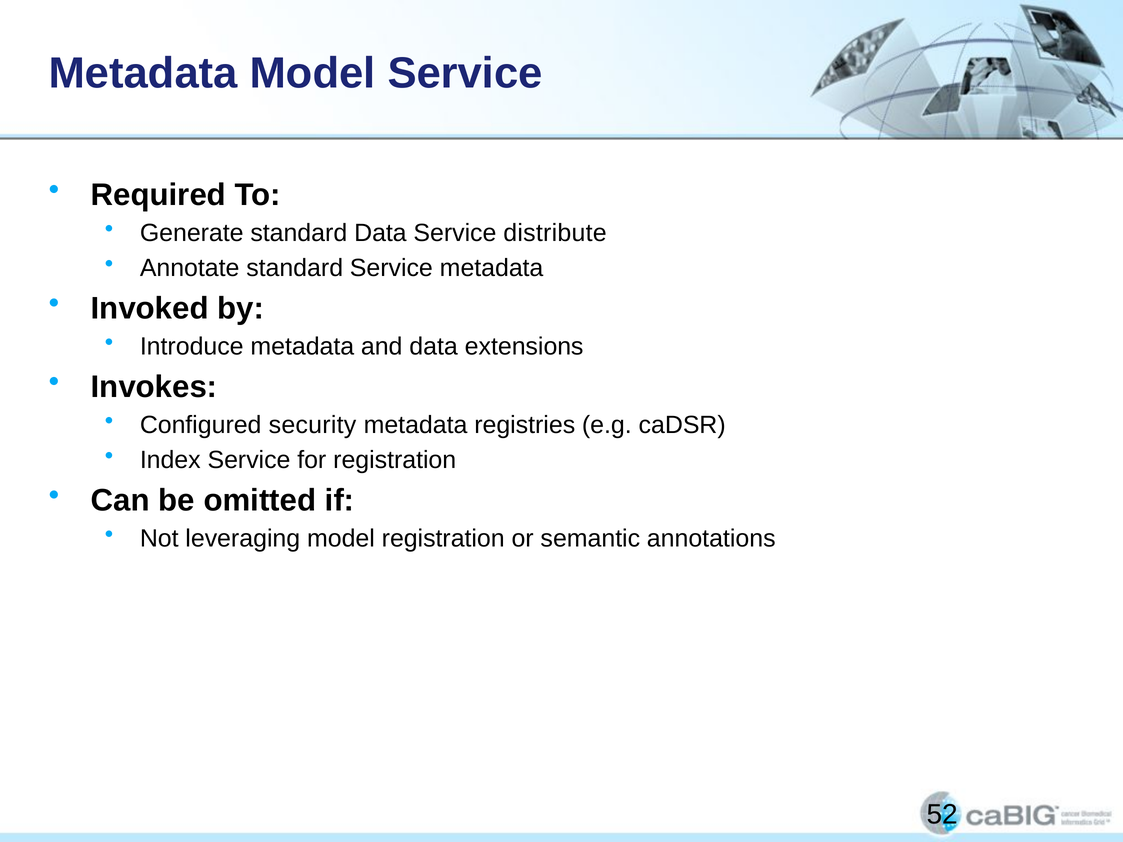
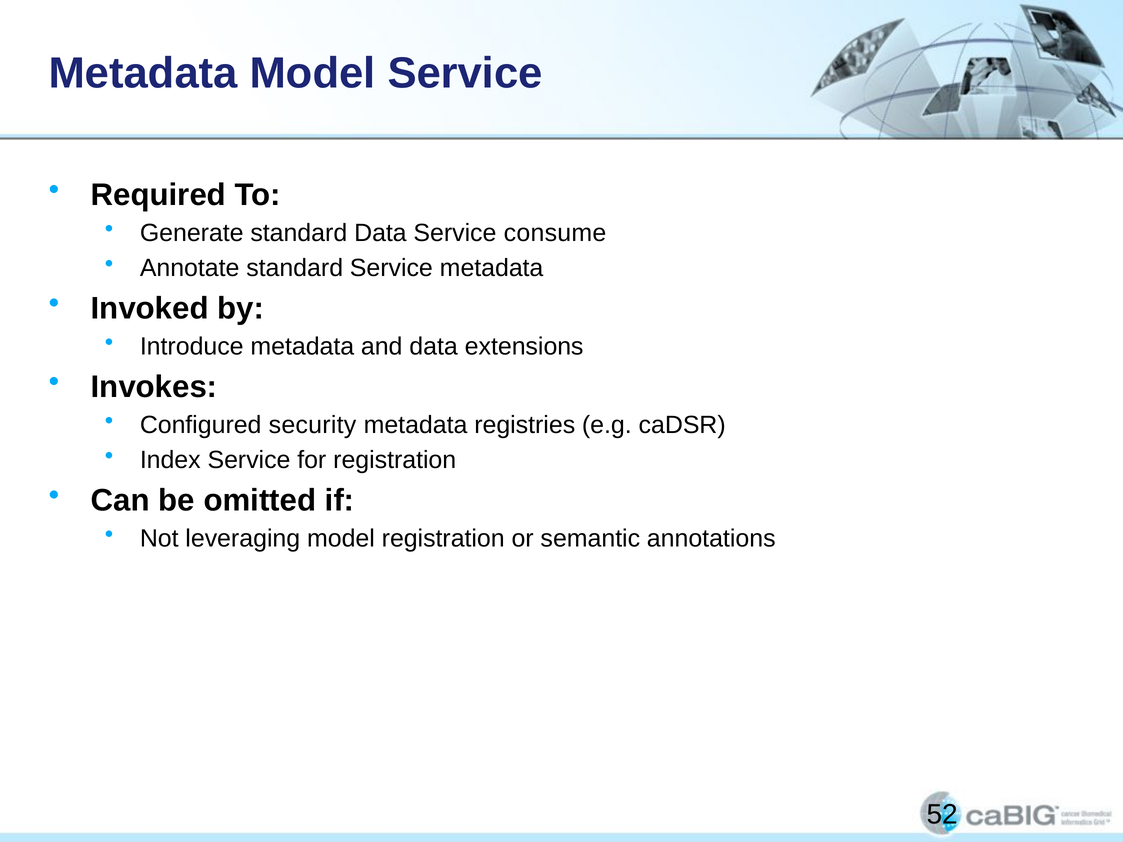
distribute: distribute -> consume
